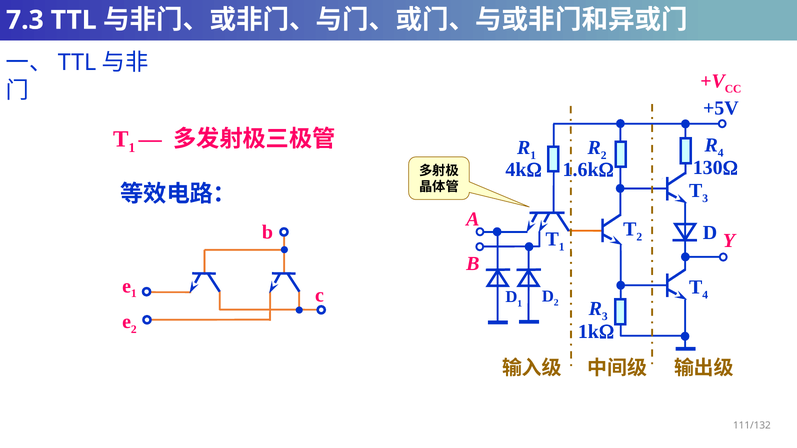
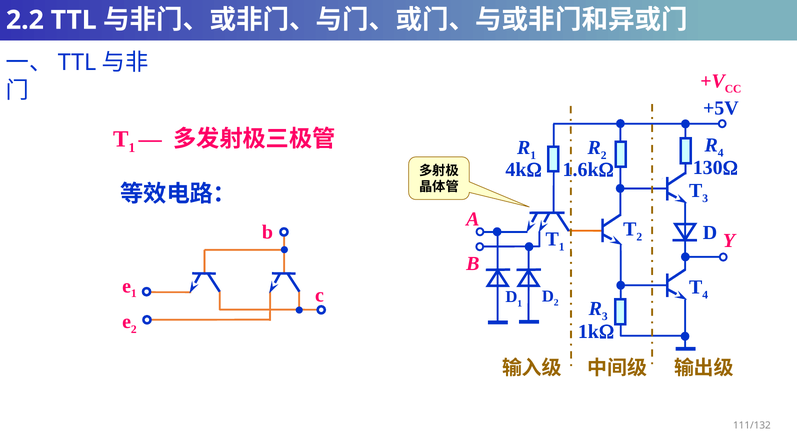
7.3: 7.3 -> 2.2
